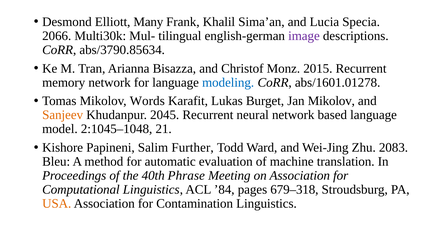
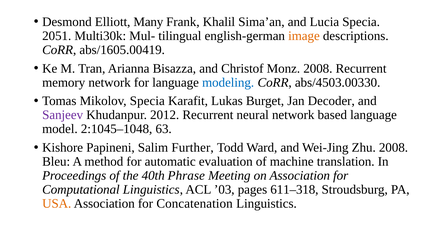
2066: 2066 -> 2051
image colour: purple -> orange
abs/3790.85634: abs/3790.85634 -> abs/1605.00419
Monz 2015: 2015 -> 2008
abs/1601.01278: abs/1601.01278 -> abs/4503.00330
Mikolov Words: Words -> Specia
Jan Mikolov: Mikolov -> Decoder
Sanjeev colour: orange -> purple
2045: 2045 -> 2012
21: 21 -> 63
Zhu 2083: 2083 -> 2008
’84: ’84 -> ’03
679–318: 679–318 -> 611–318
Contamination: Contamination -> Concatenation
